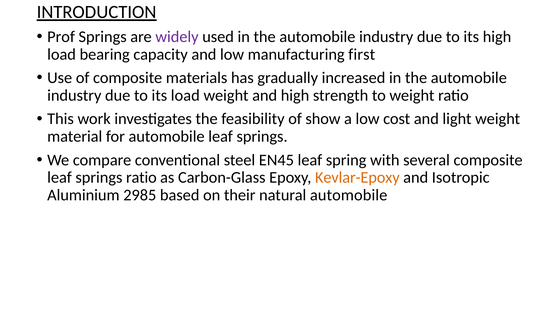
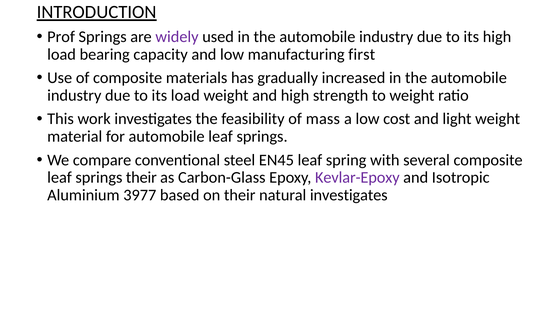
show: show -> mass
springs ratio: ratio -> their
Kevlar-Epoxy colour: orange -> purple
2985: 2985 -> 3977
natural automobile: automobile -> investigates
